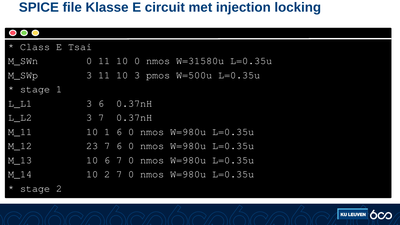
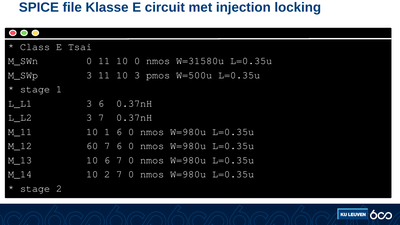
23: 23 -> 60
